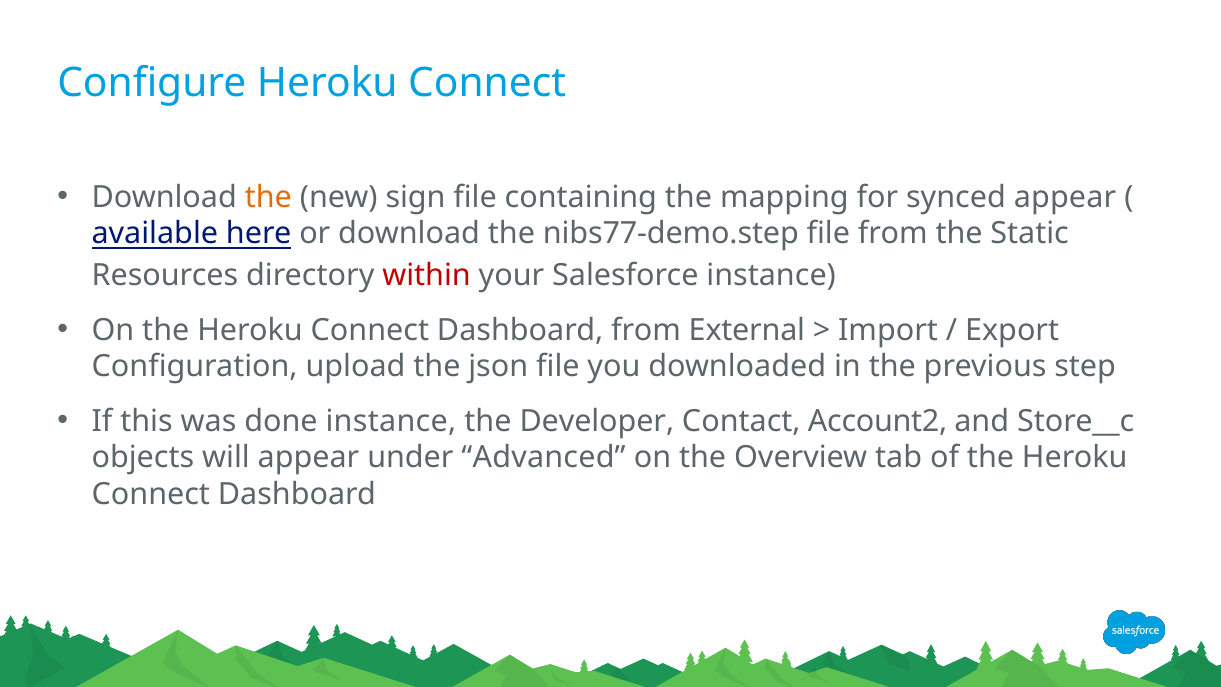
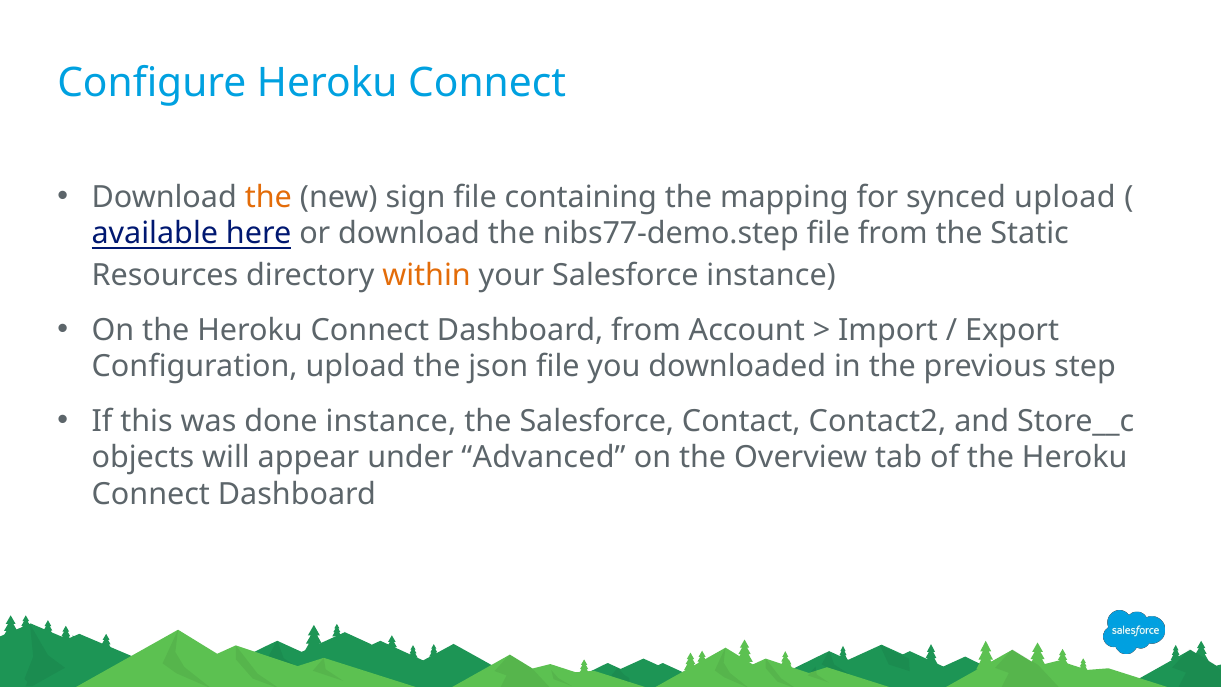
synced appear: appear -> upload
within colour: red -> orange
External: External -> Account
the Developer: Developer -> Salesforce
Account2: Account2 -> Contact2
